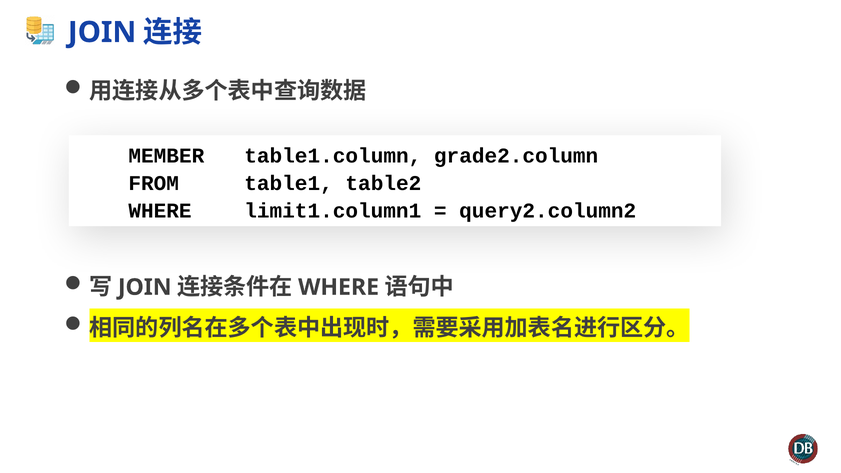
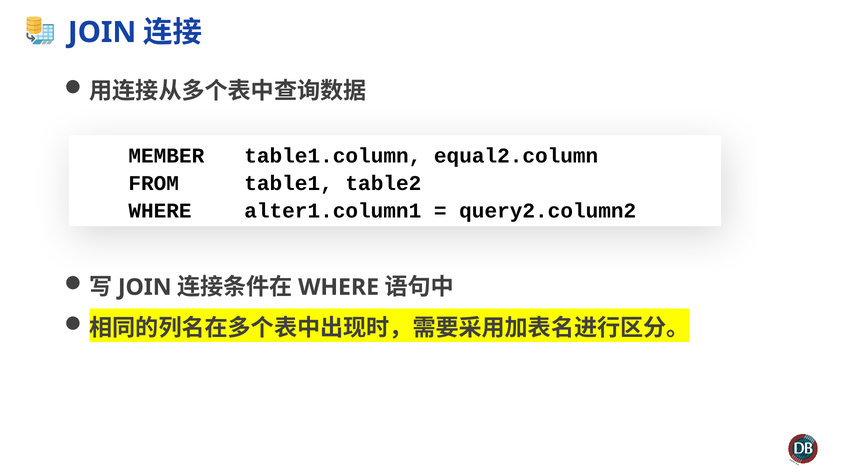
grade2.column: grade2.column -> equal2.column
limit1.column1: limit1.column1 -> alter1.column1
